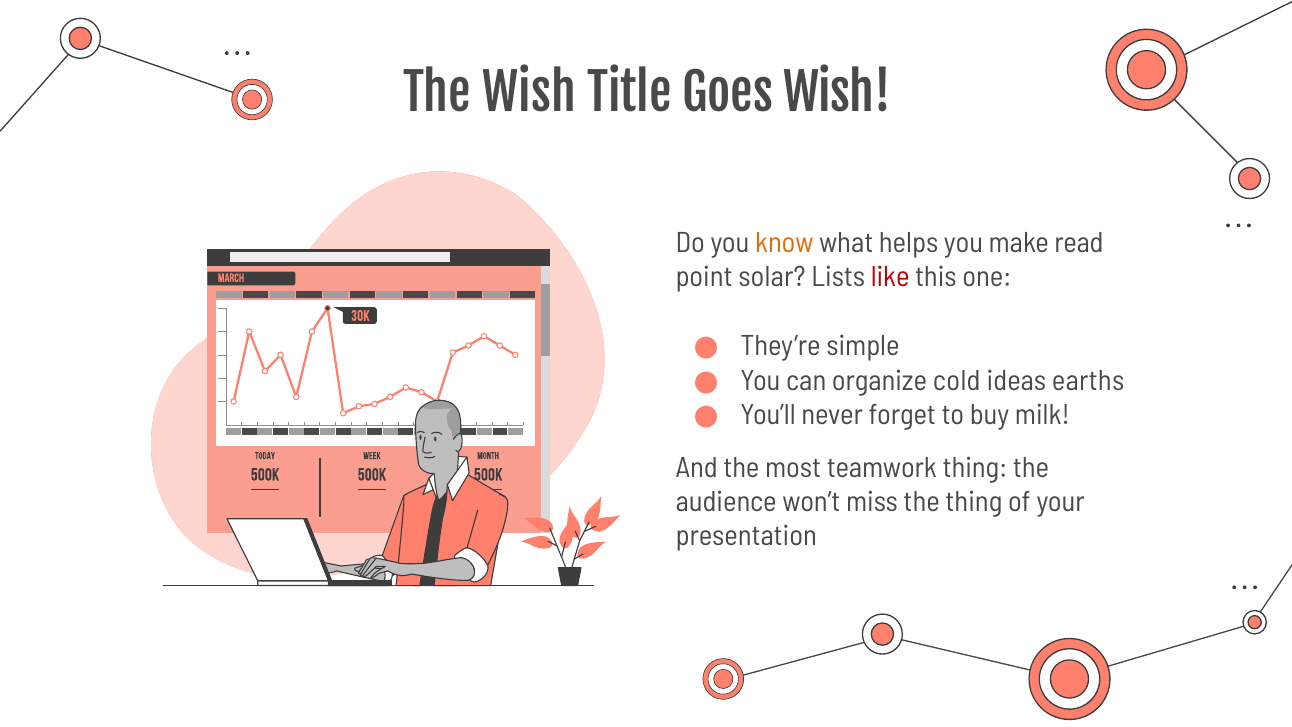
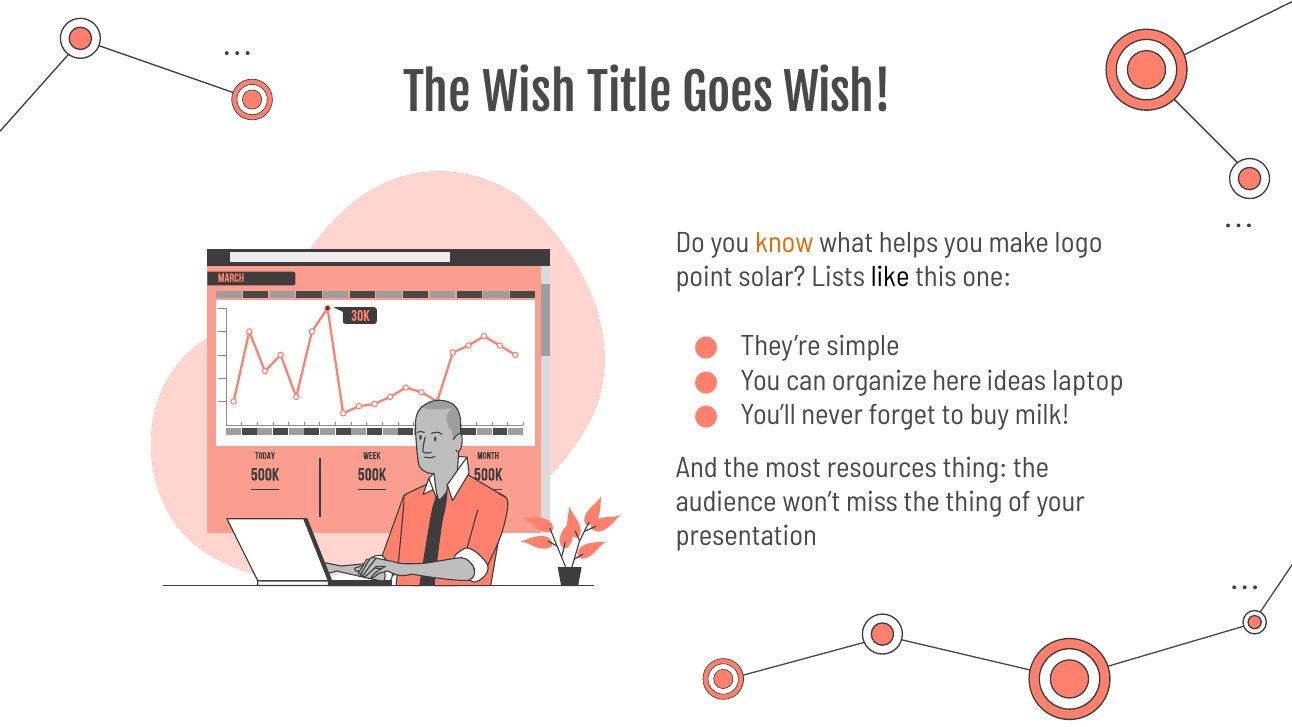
read: read -> logo
like colour: red -> black
cold: cold -> here
earths: earths -> laptop
teamwork: teamwork -> resources
